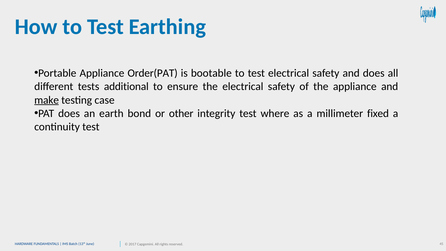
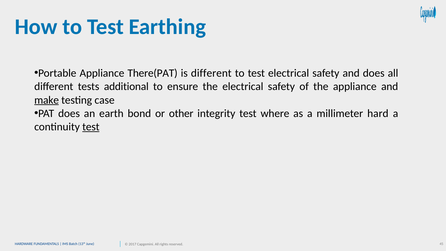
Order(PAT: Order(PAT -> There(PAT
is bootable: bootable -> different
fixed: fixed -> hard
test at (91, 127) underline: none -> present
